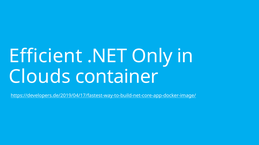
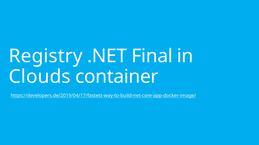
Efficient: Efficient -> Registry
Only: Only -> Final
